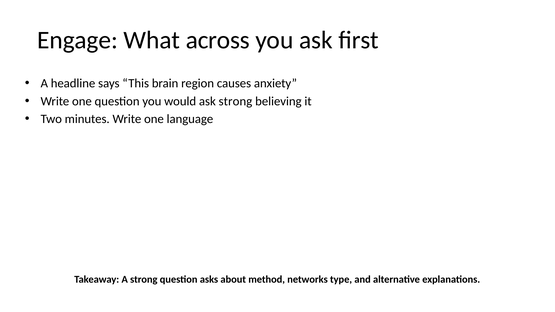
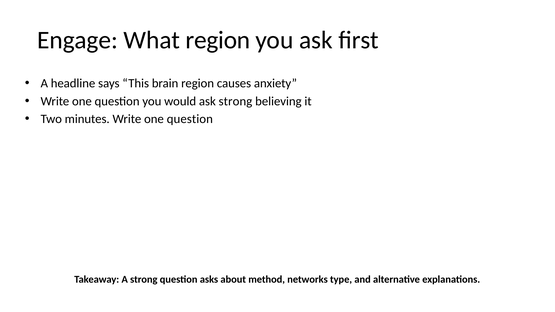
What across: across -> region
minutes Write one language: language -> question
